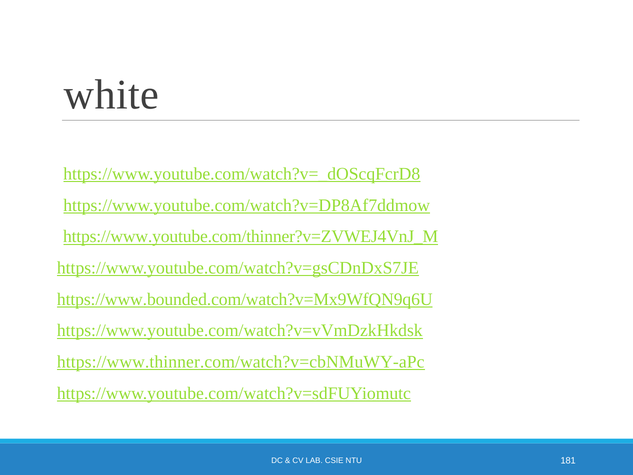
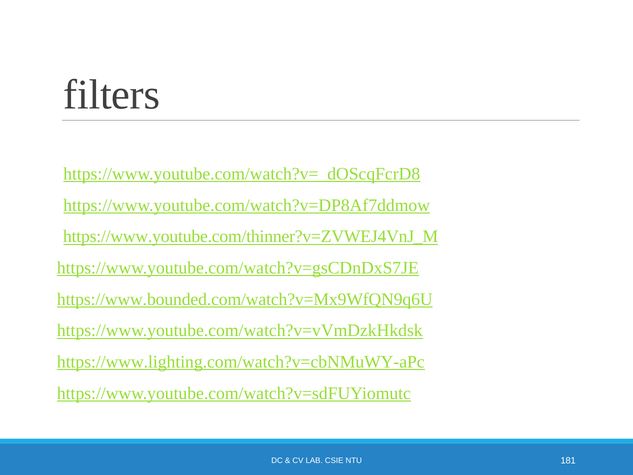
white: white -> filters
https://www.thinner.com/watch?v=cbNMuWY-aPc: https://www.thinner.com/watch?v=cbNMuWY-aPc -> https://www.lighting.com/watch?v=cbNMuWY-aPc
